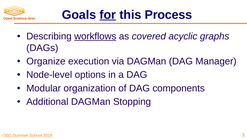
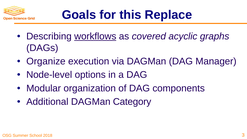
for underline: present -> none
Process: Process -> Replace
Stopping: Stopping -> Category
